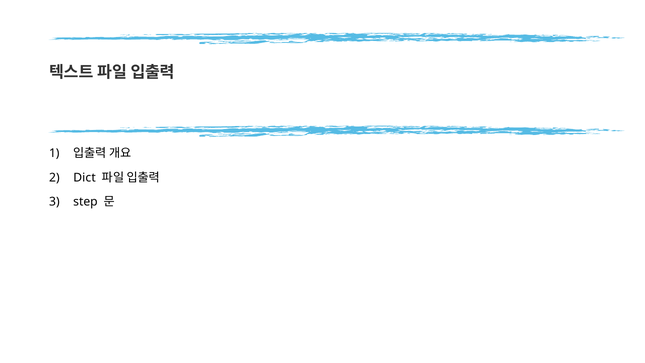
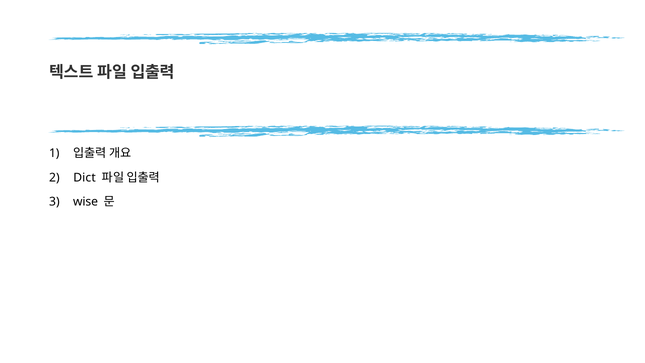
step: step -> wise
